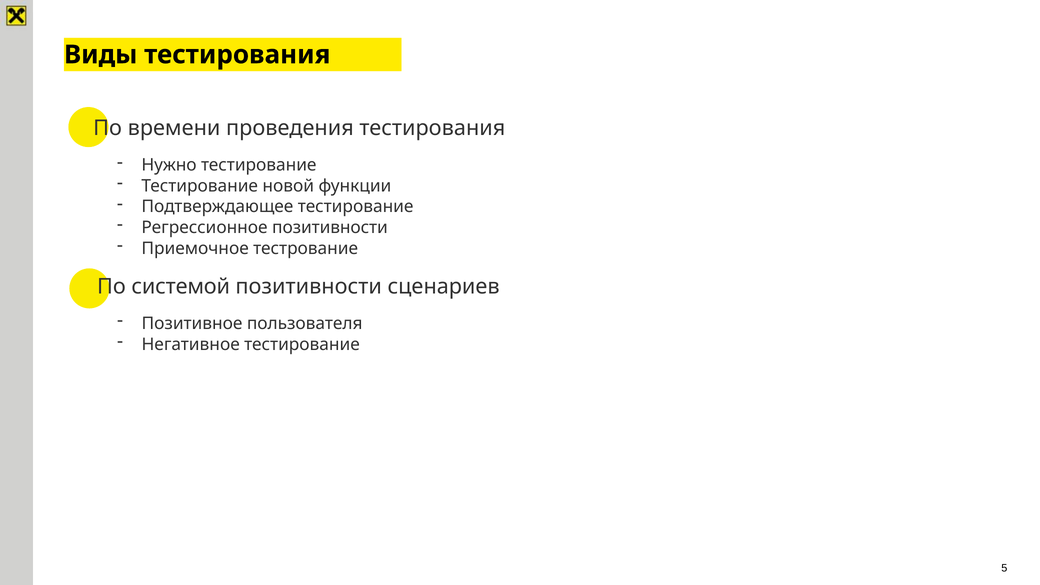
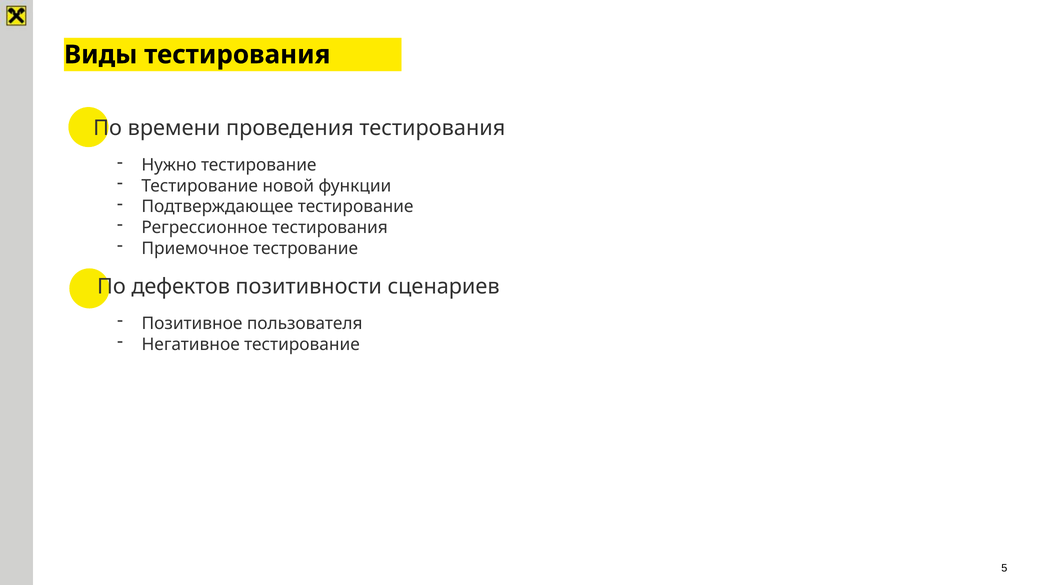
Регрессионное позитивности: позитивности -> тестирования
системой: системой -> дефектов
